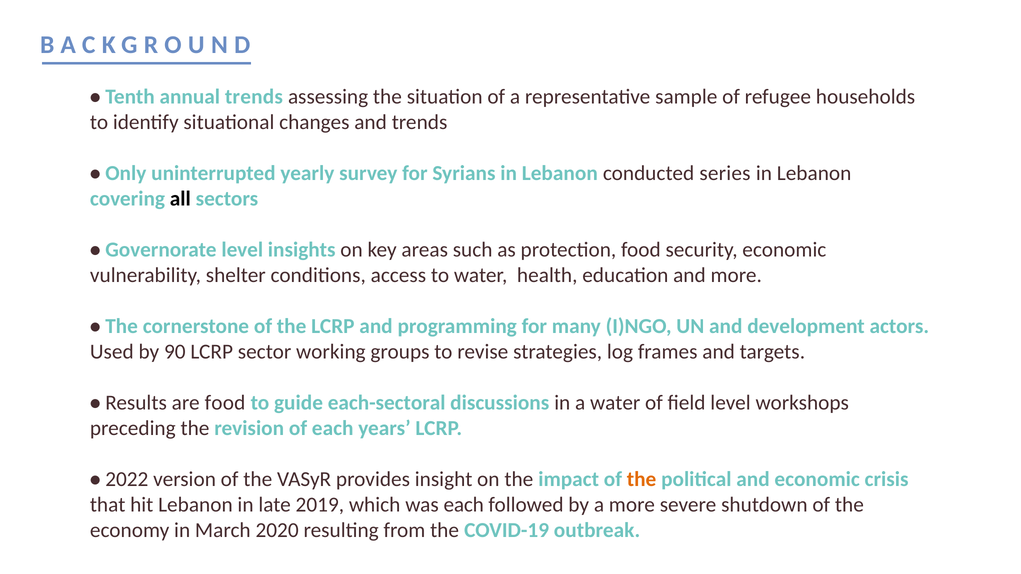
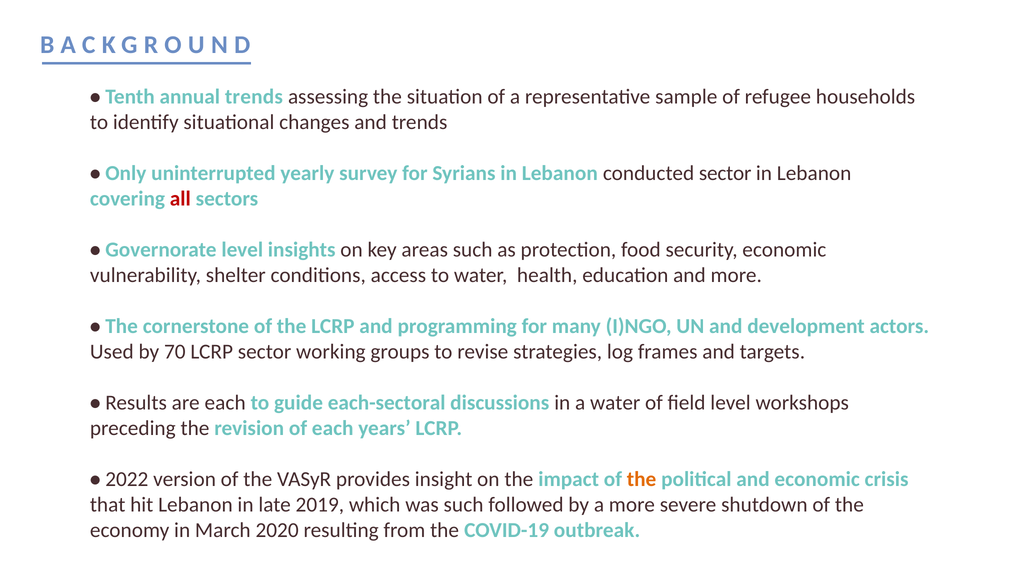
conducted series: series -> sector
all colour: black -> red
90: 90 -> 70
are food: food -> each
was each: each -> such
